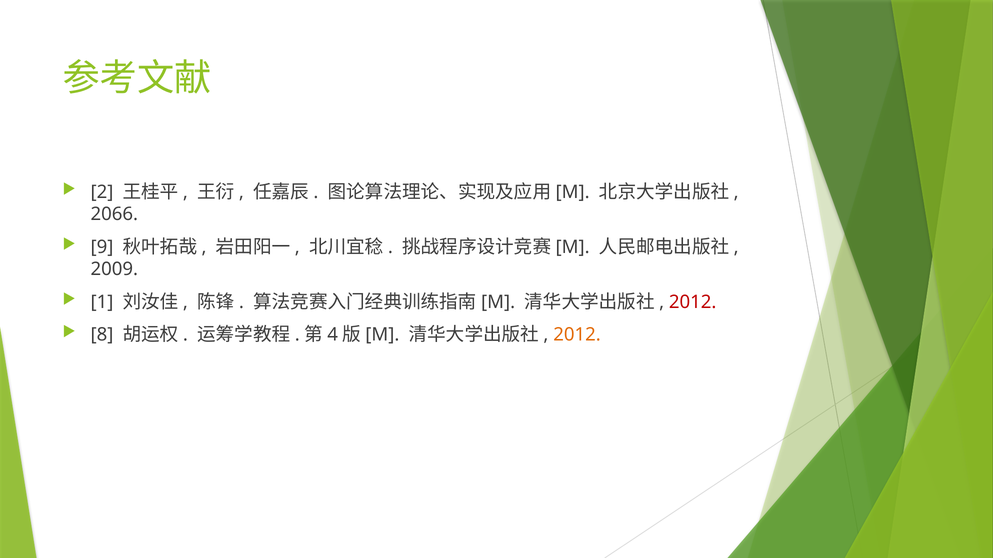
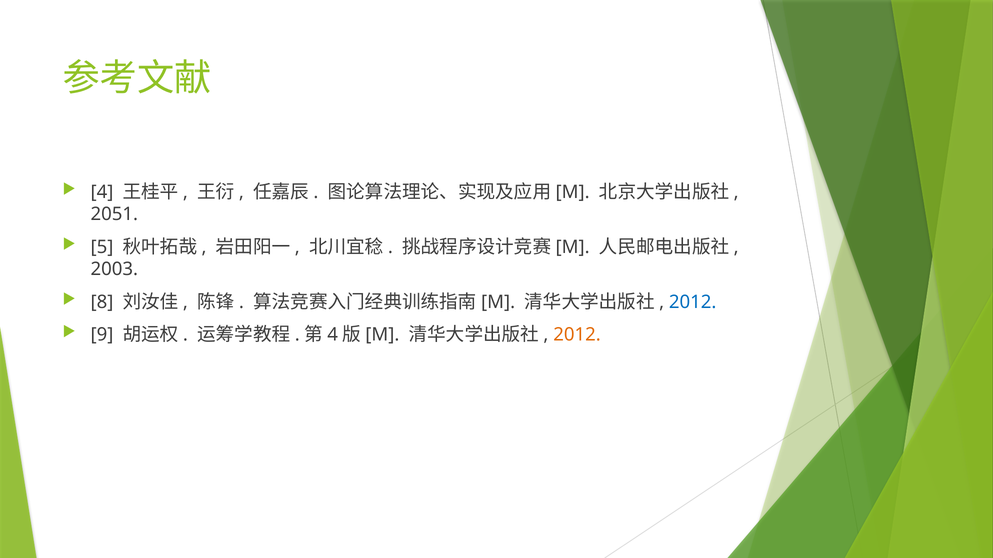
2: 2 -> 4
2066: 2066 -> 2051
9: 9 -> 5
2009: 2009 -> 2003
1: 1 -> 8
2012 at (693, 302) colour: red -> blue
8: 8 -> 9
